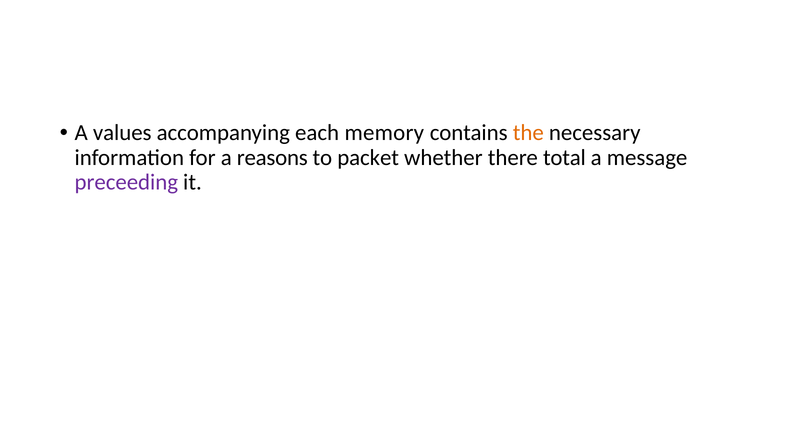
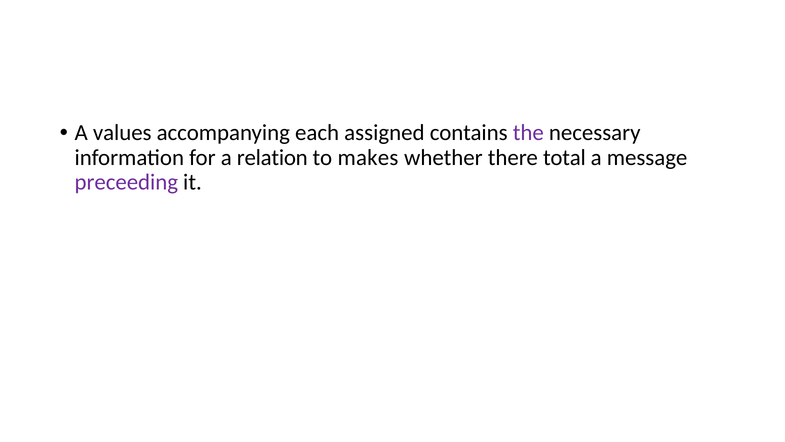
memory: memory -> assigned
the colour: orange -> purple
reasons: reasons -> relation
packet: packet -> makes
